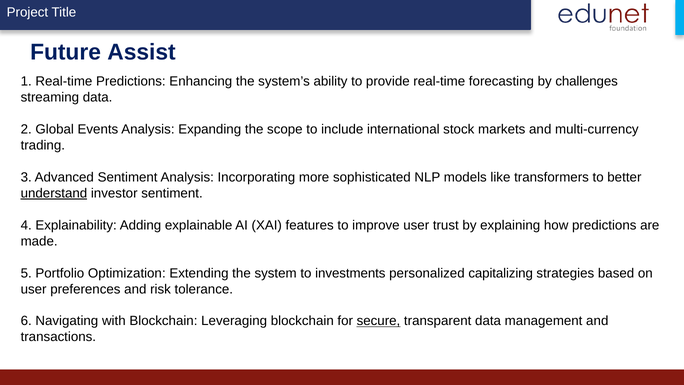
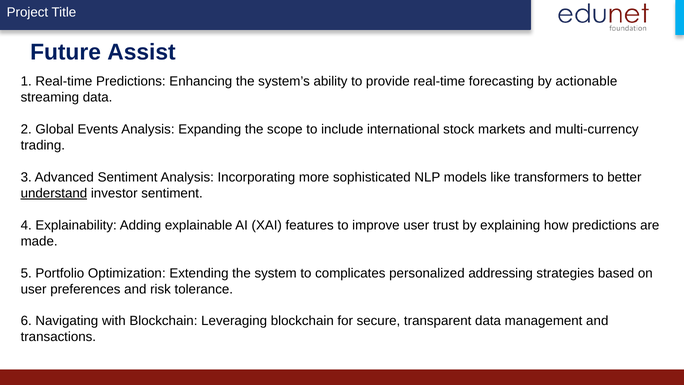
challenges: challenges -> actionable
investments: investments -> complicates
capitalizing: capitalizing -> addressing
secure underline: present -> none
